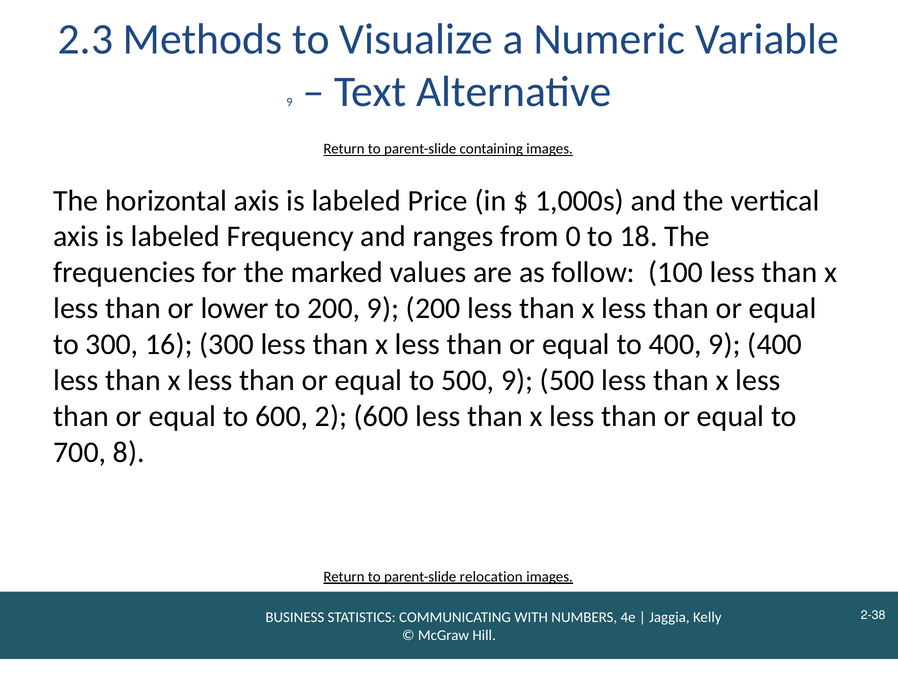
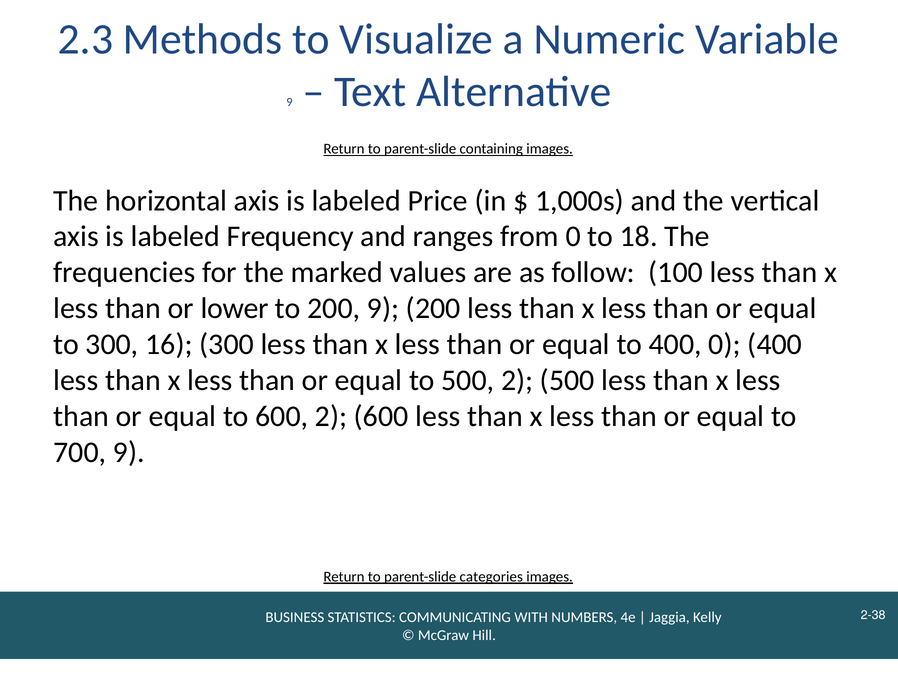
400 9: 9 -> 0
500 9: 9 -> 2
700 8: 8 -> 9
relocation: relocation -> categories
